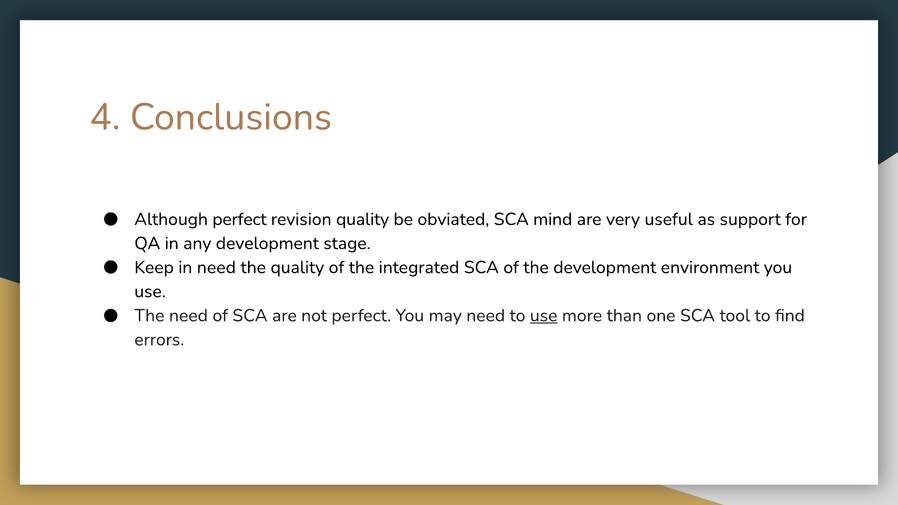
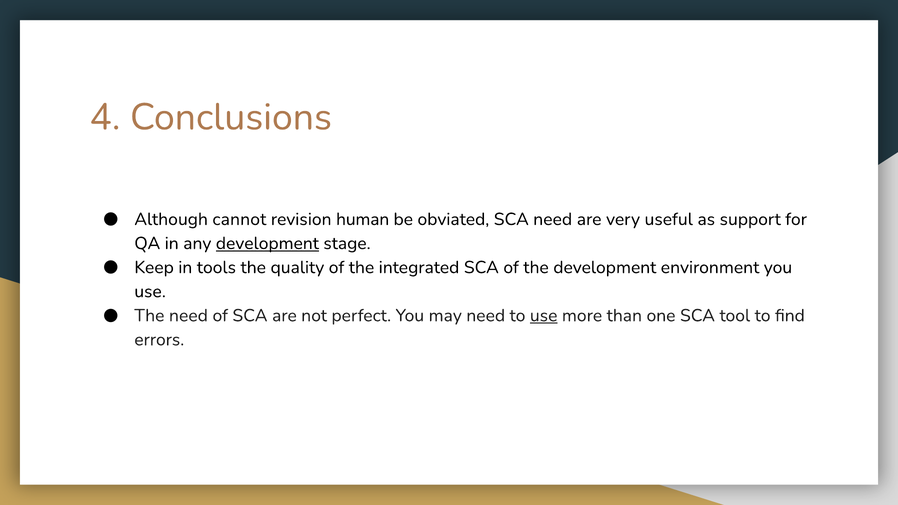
Although perfect: perfect -> cannot
revision quality: quality -> human
SCA mind: mind -> need
development at (267, 243) underline: none -> present
in need: need -> tools
